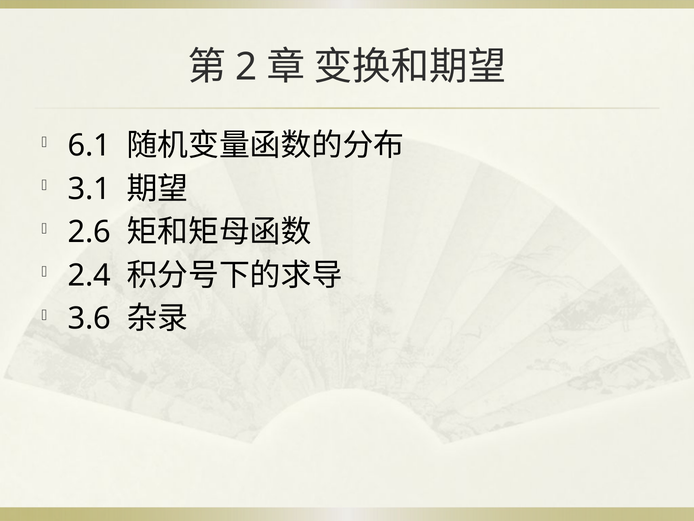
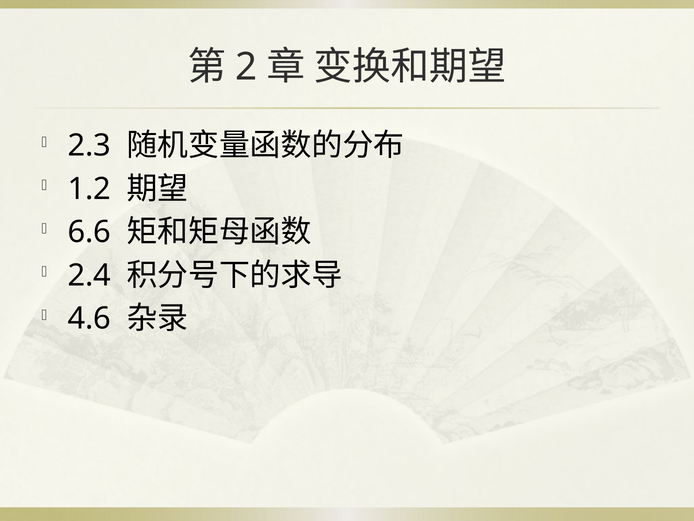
6.1: 6.1 -> 2.3
3.1: 3.1 -> 1.2
2.6: 2.6 -> 6.6
3.6: 3.6 -> 4.6
